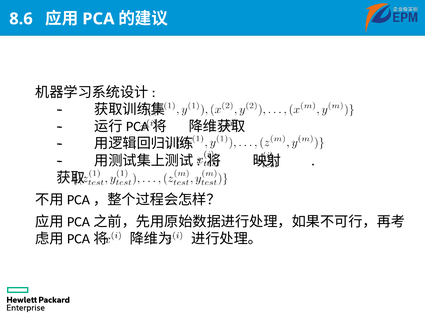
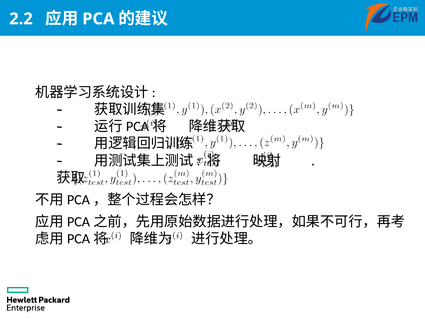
8.6: 8.6 -> 2.2
